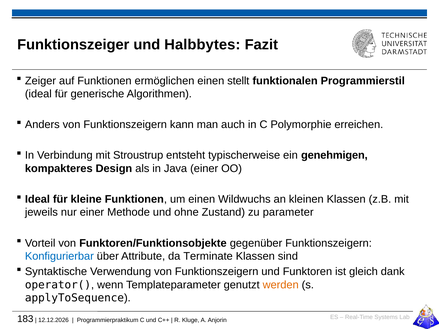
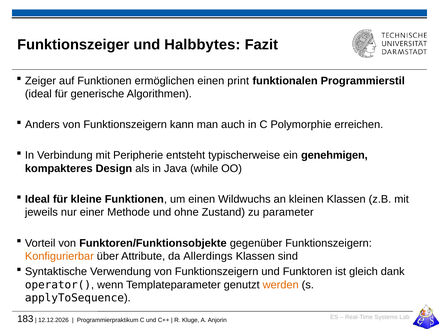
stellt: stellt -> print
Stroustrup: Stroustrup -> Peripherie
Java einer: einer -> while
Konfigurierbar colour: blue -> orange
Terminate: Terminate -> Allerdings
